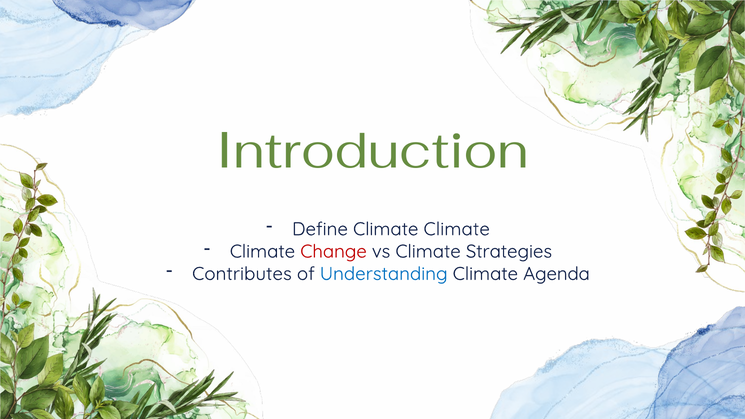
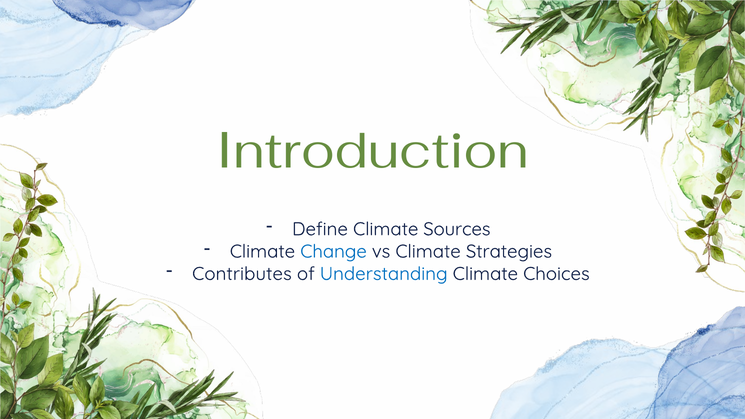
Climate Climate: Climate -> Sources
Change colour: red -> blue
Agenda: Agenda -> Choices
